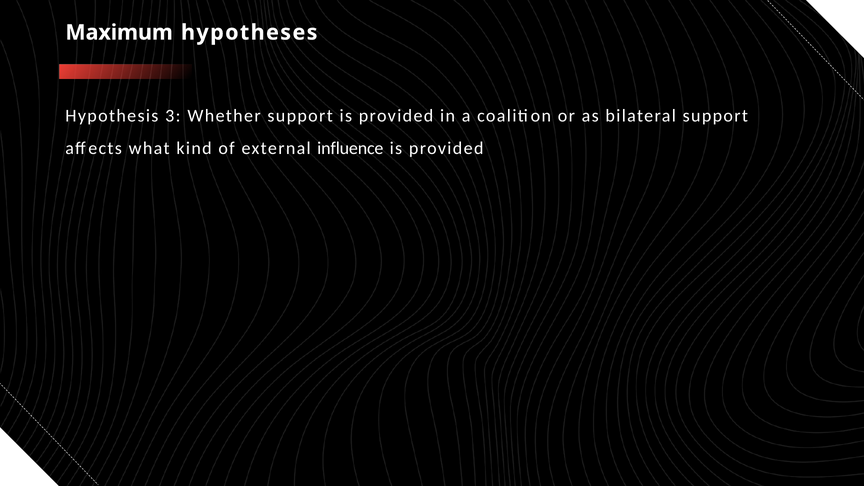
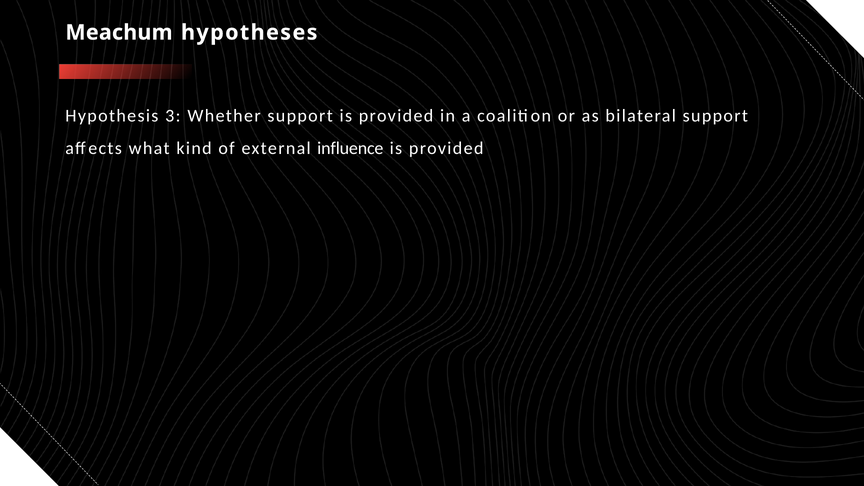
Maximum: Maximum -> Meachum
